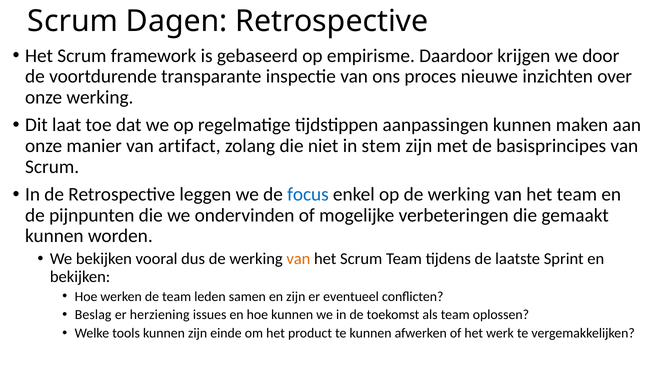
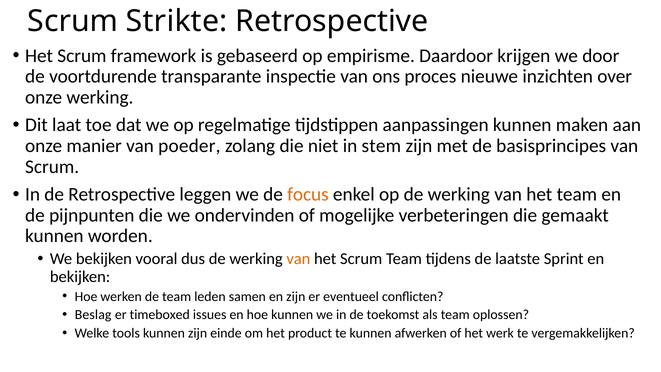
Dagen: Dagen -> Strikte
artifact: artifact -> poeder
focus colour: blue -> orange
herziening: herziening -> timeboxed
